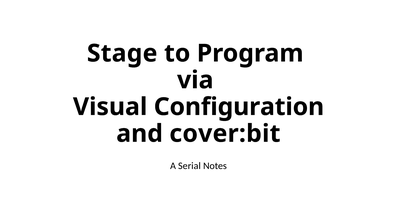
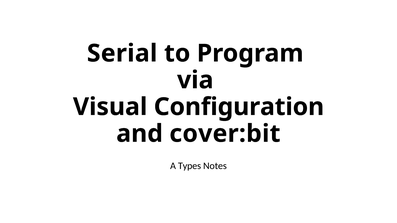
Stage: Stage -> Serial
Serial: Serial -> Types
